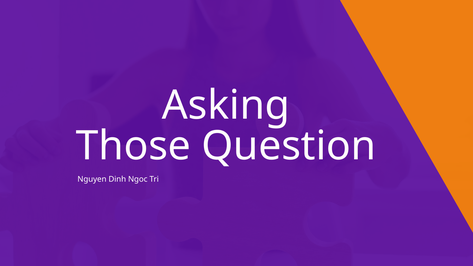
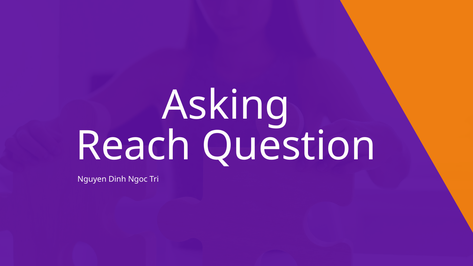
Those: Those -> Reach
